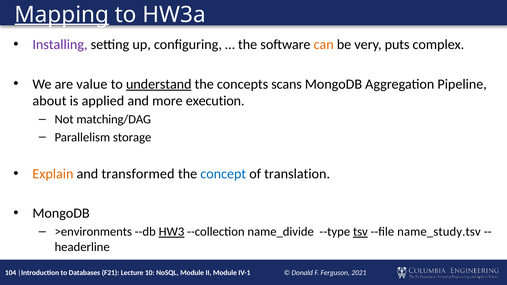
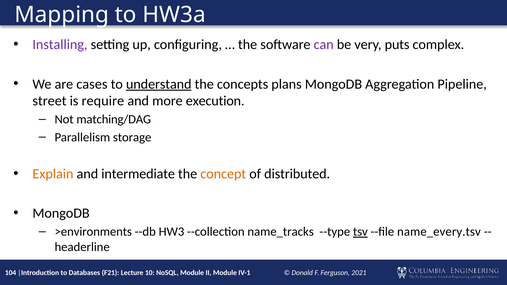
Mapping underline: present -> none
can colour: orange -> purple
value: value -> cases
scans: scans -> plans
about: about -> street
applied: applied -> require
transformed: transformed -> intermediate
concept colour: blue -> orange
translation: translation -> distributed
HW3 underline: present -> none
name_divide: name_divide -> name_tracks
name_study.tsv: name_study.tsv -> name_every.tsv
